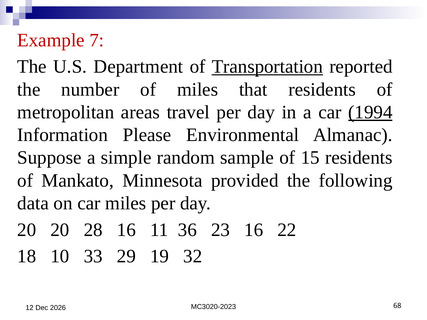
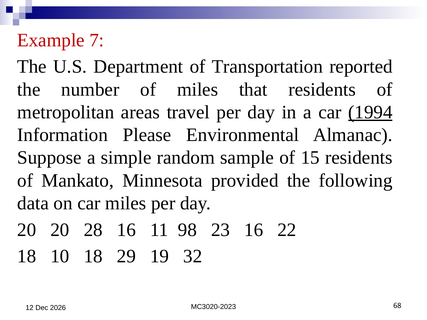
Transportation underline: present -> none
36: 36 -> 98
10 33: 33 -> 18
